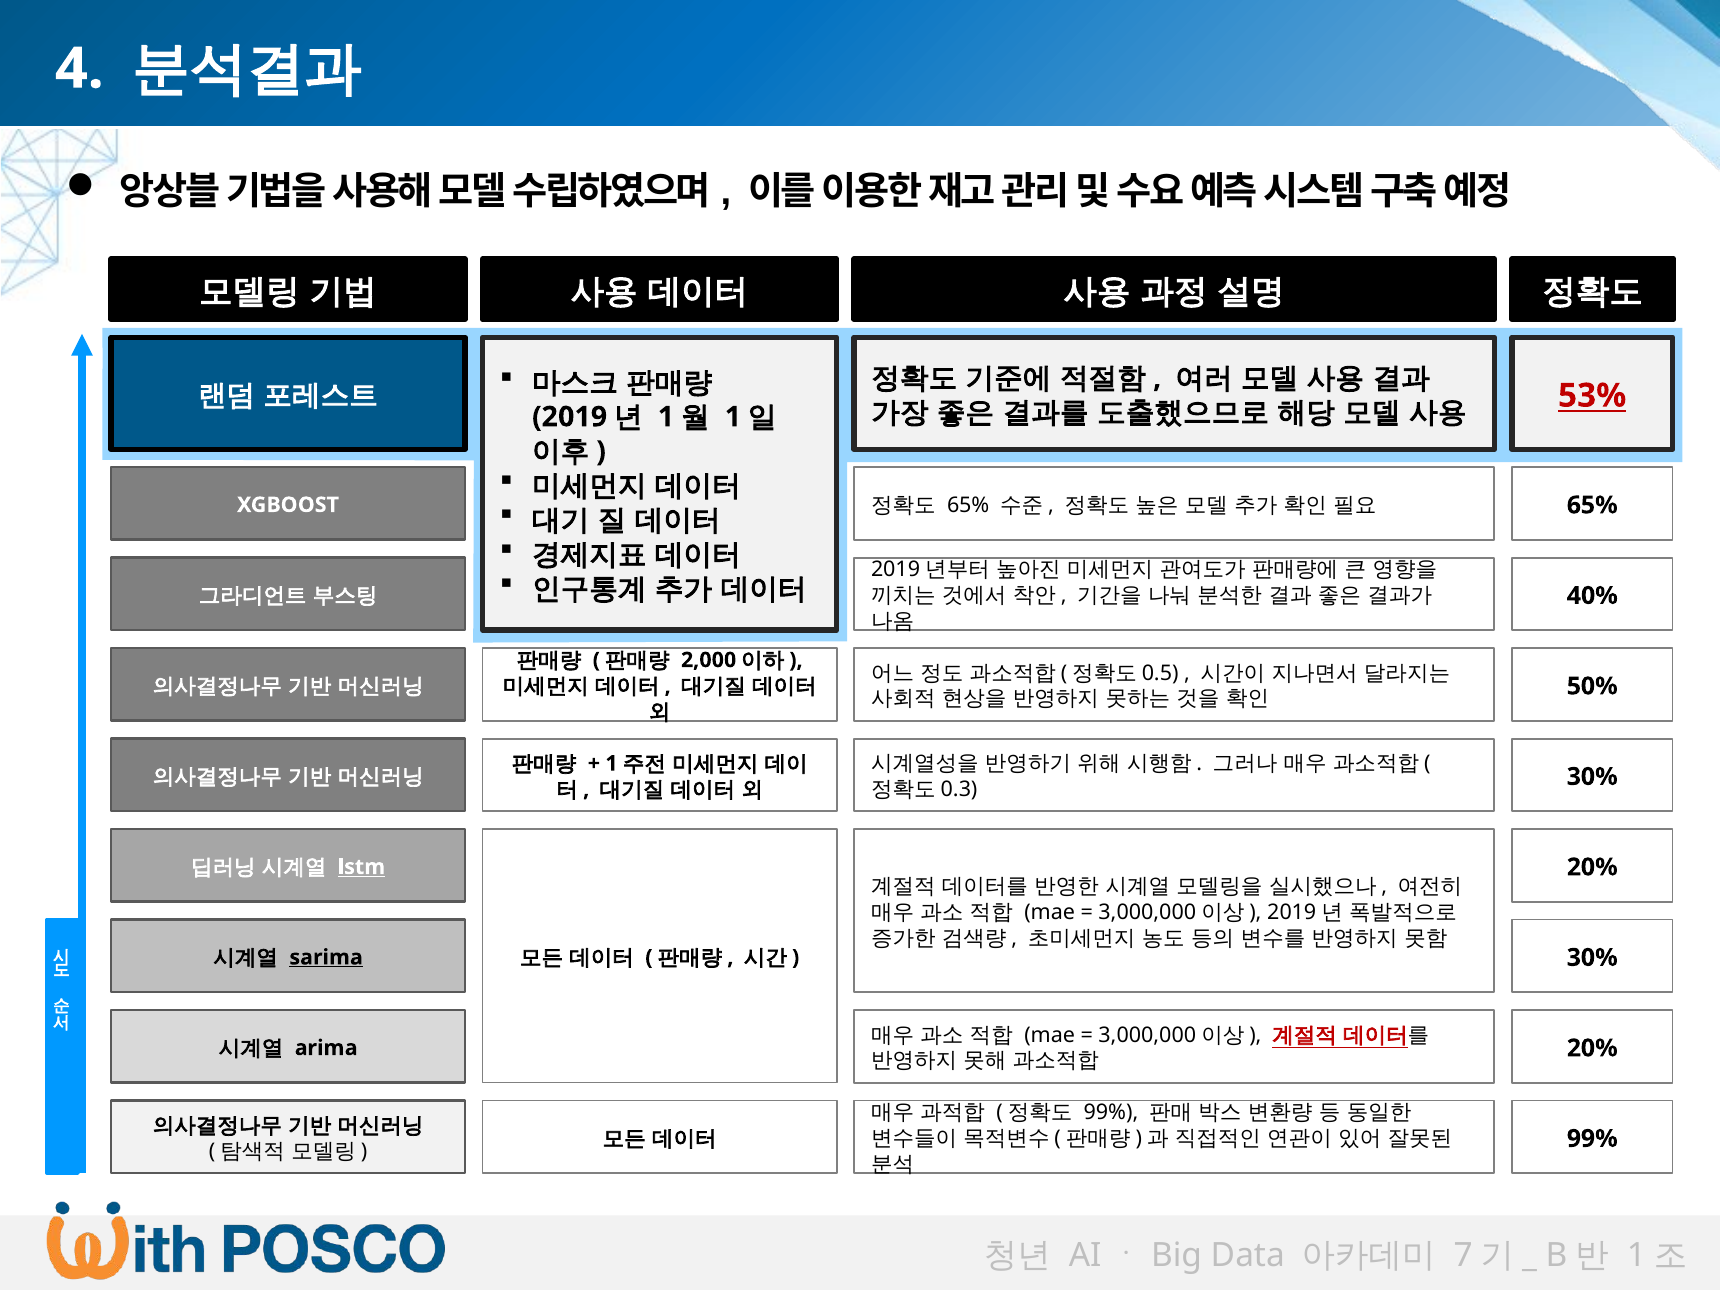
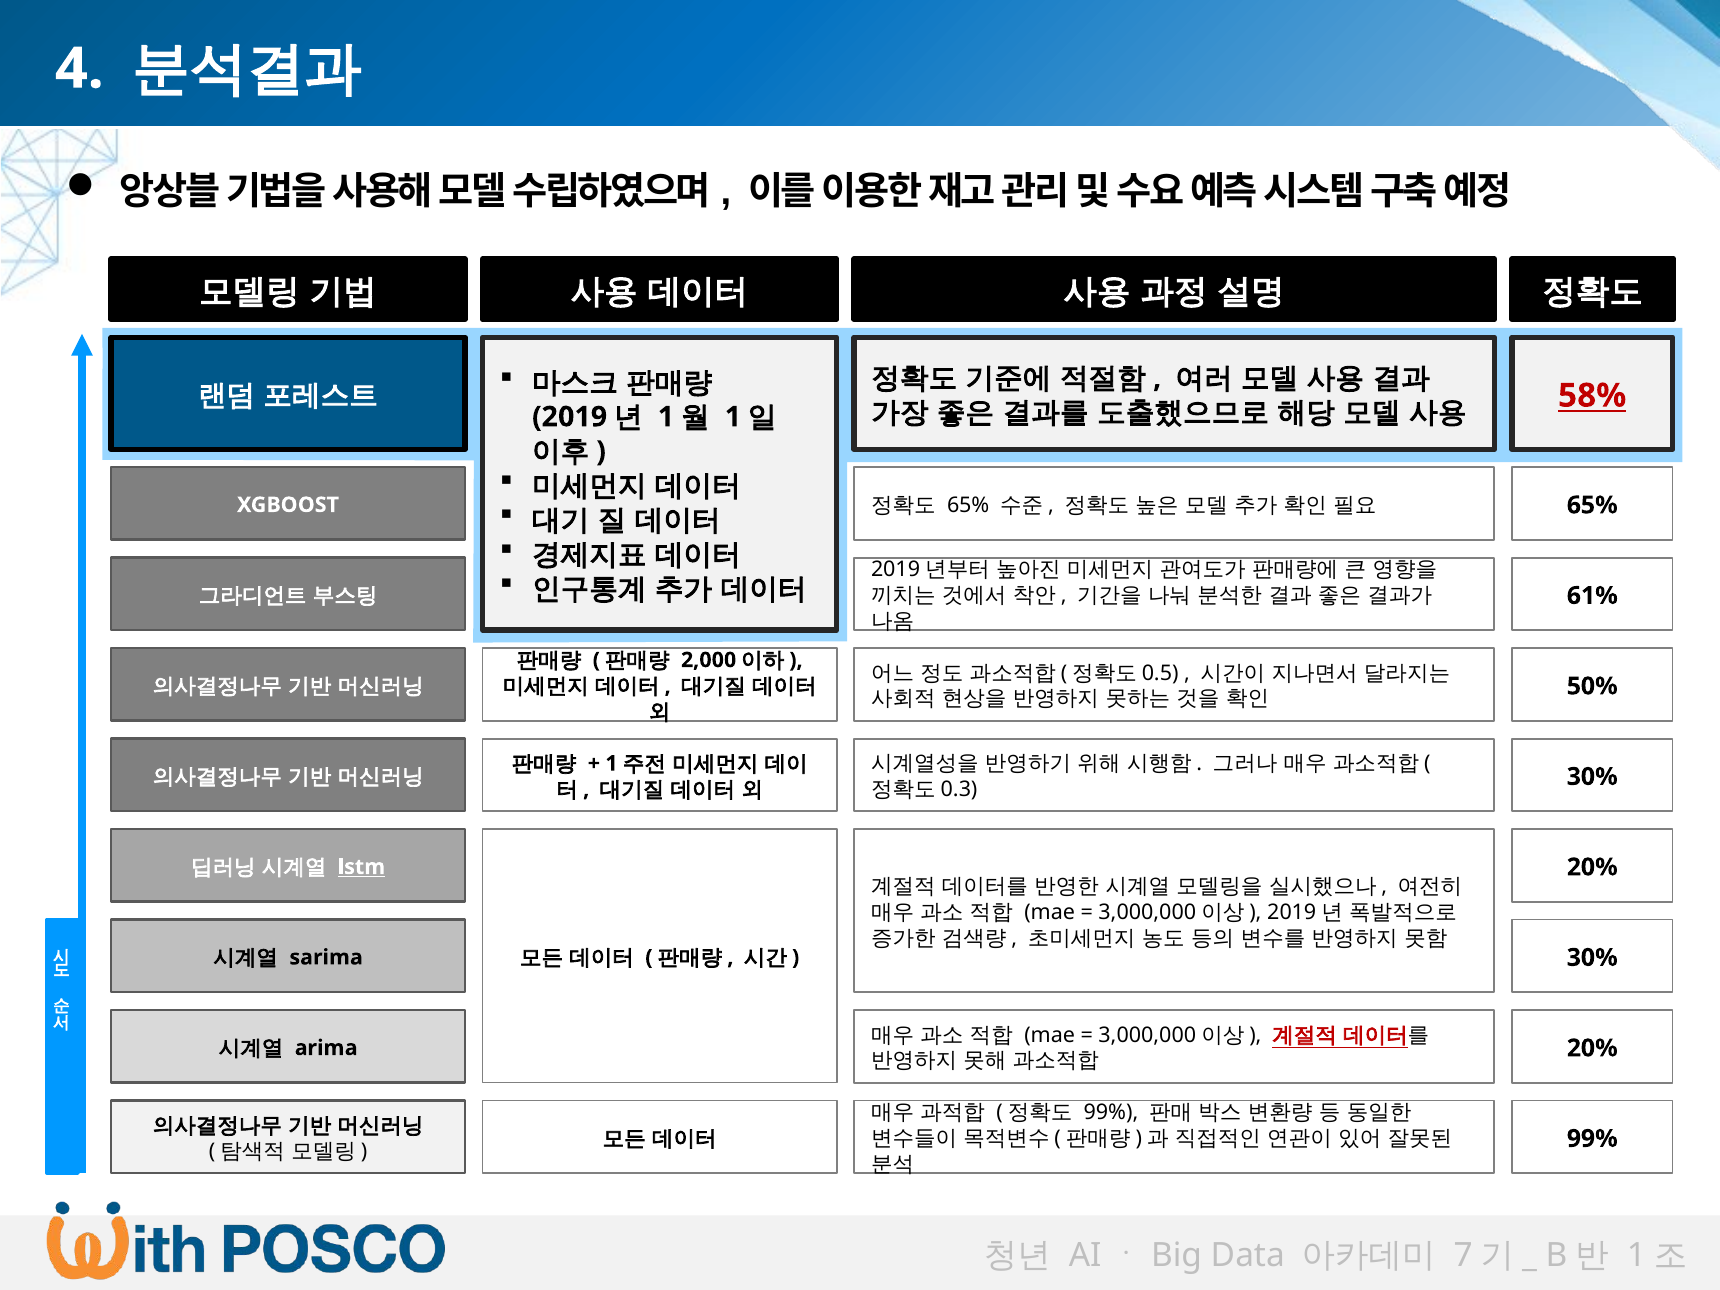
53%: 53% -> 58%
40%: 40% -> 61%
sarima underline: present -> none
